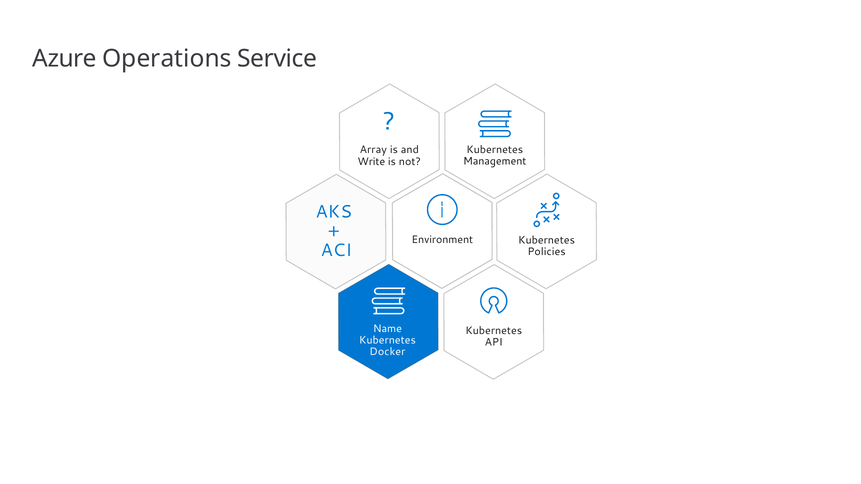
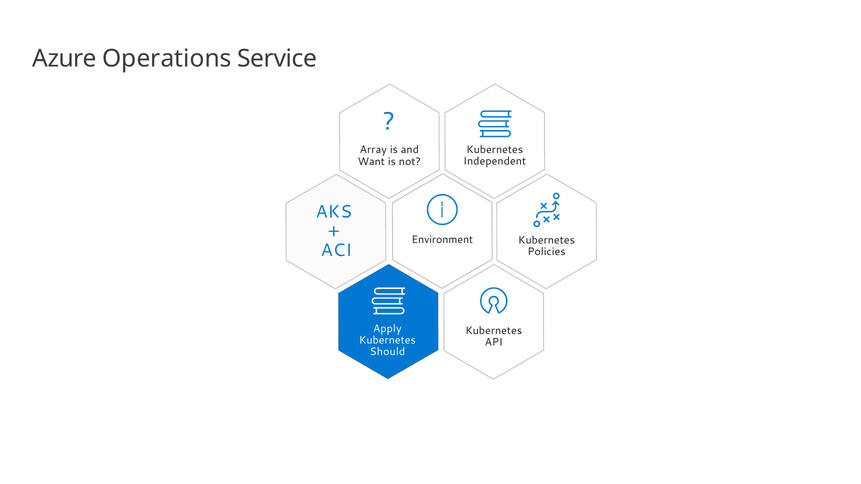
Write: Write -> Want
Management: Management -> Independent
Name: Name -> Apply
Docker: Docker -> Should
